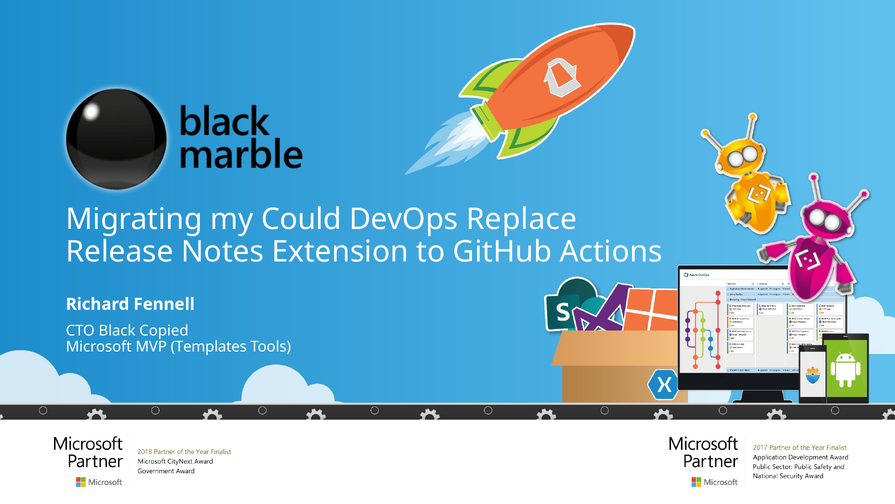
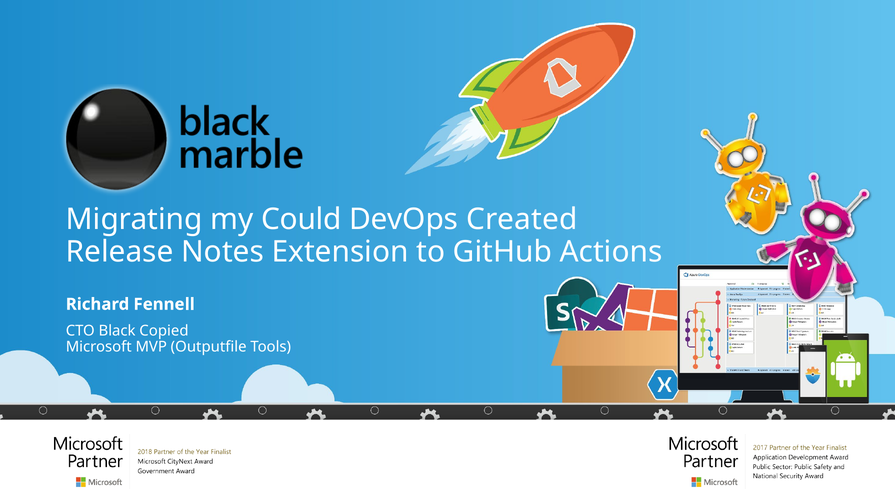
Replace: Replace -> Created
Templates: Templates -> Outputfile
